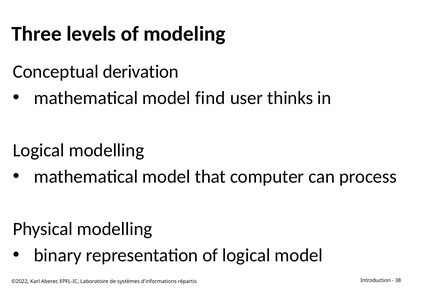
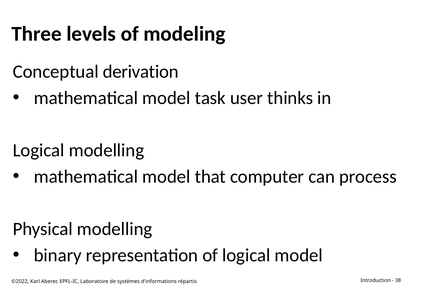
find: find -> task
